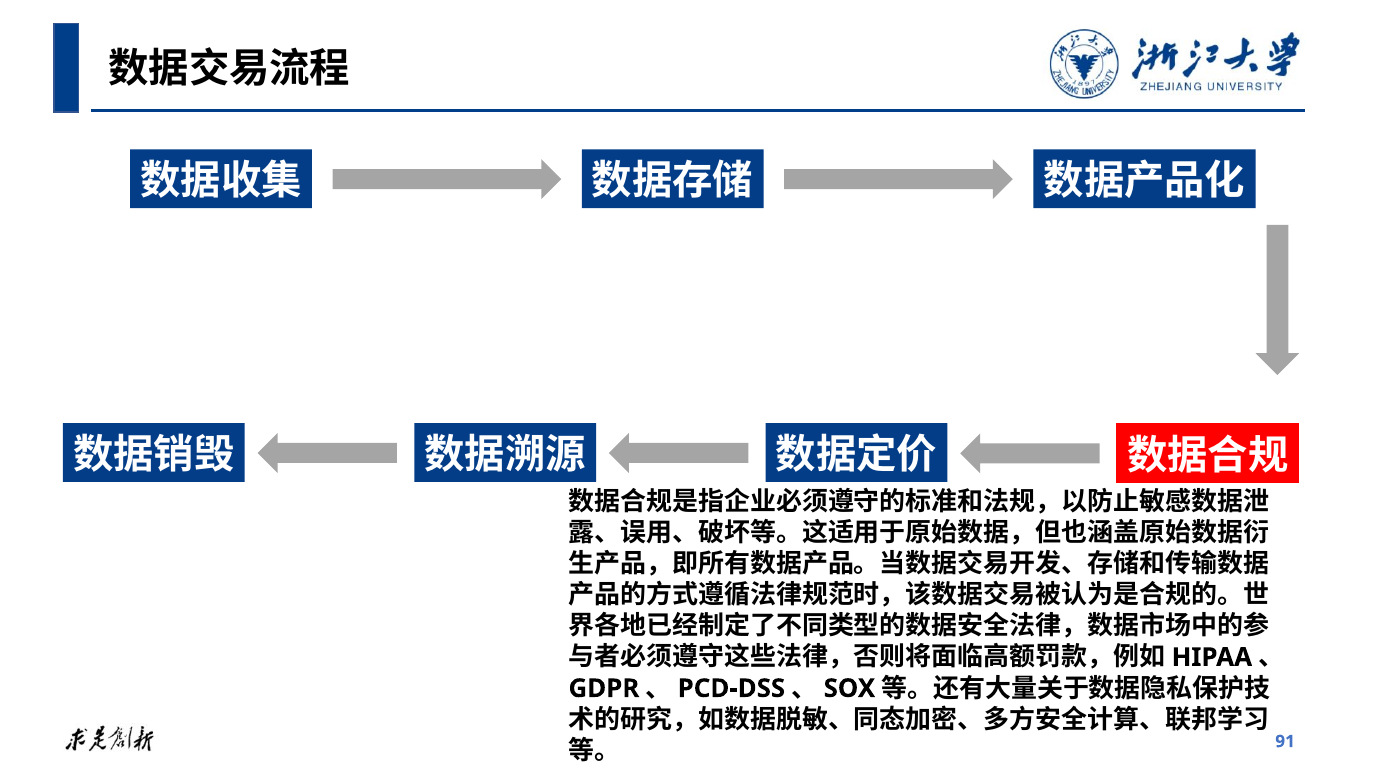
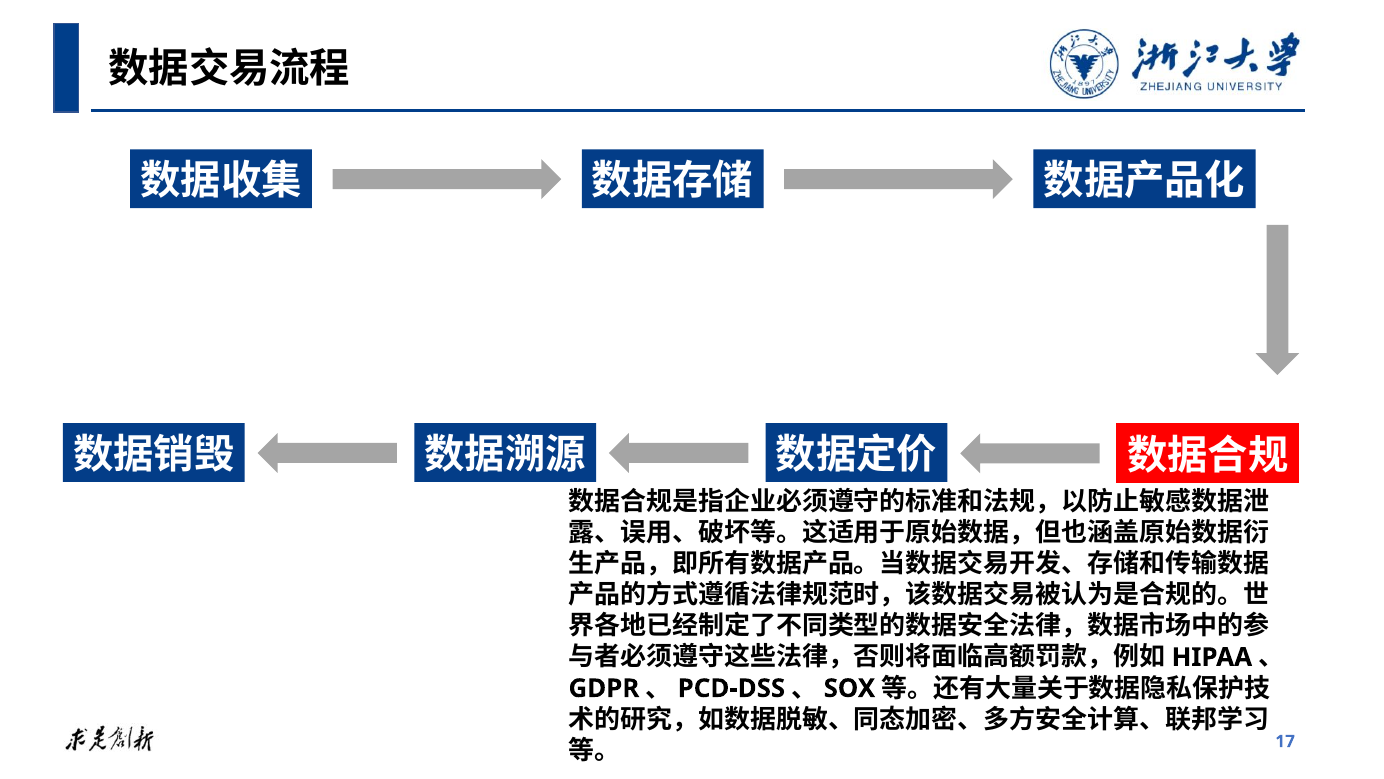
91: 91 -> 17
